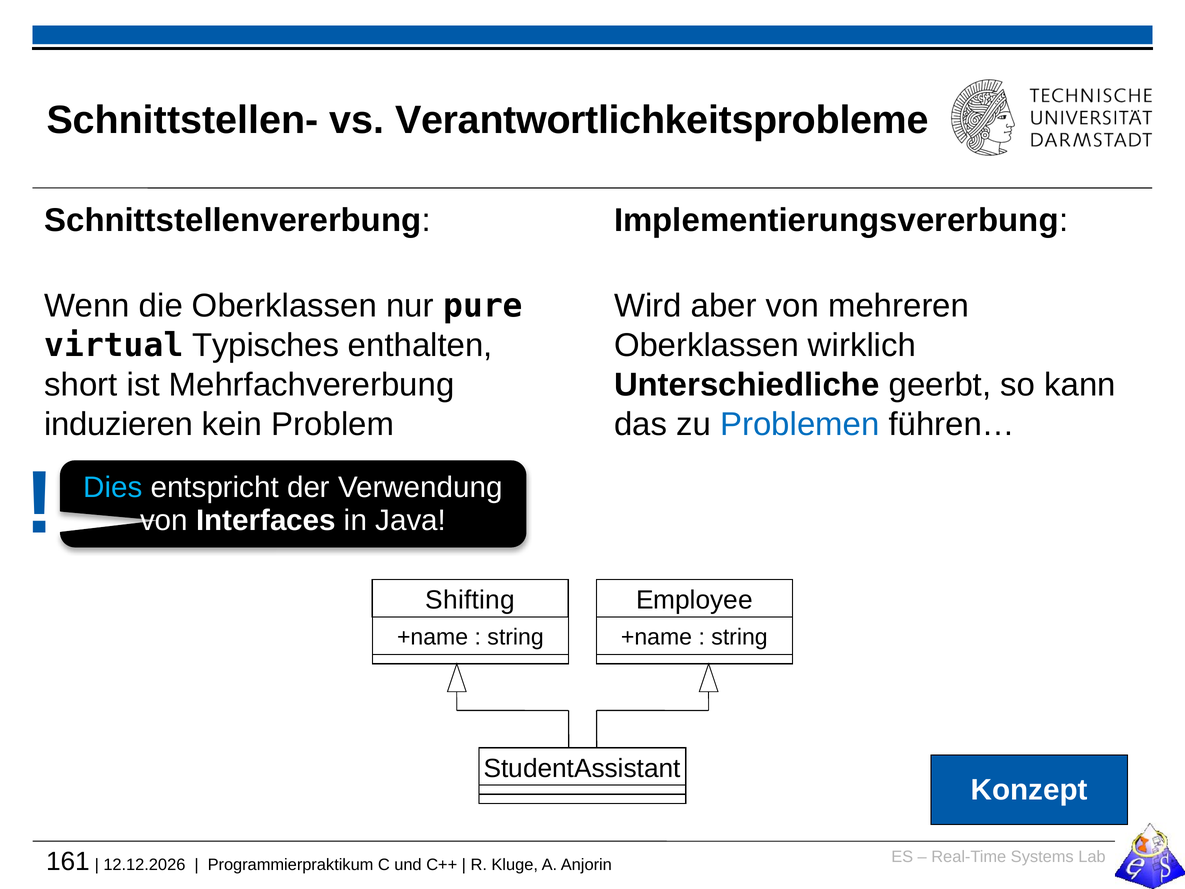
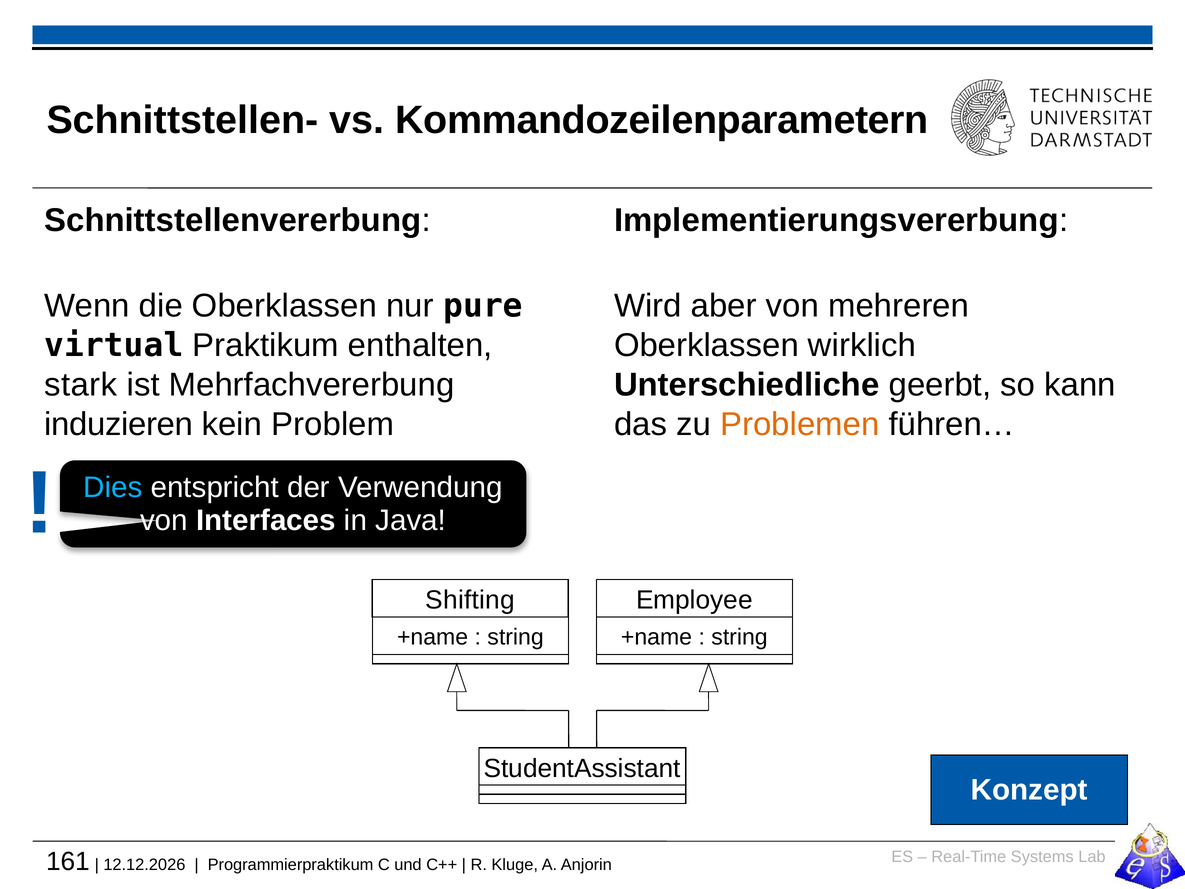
Verantwortlichkeitsprobleme: Verantwortlichkeitsprobleme -> Kommandozeilenparametern
Typisches: Typisches -> Praktikum
short: short -> stark
Problemen colour: blue -> orange
